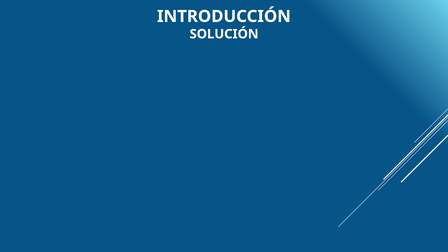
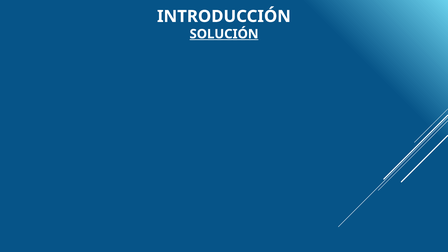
SOLUCIÓN underline: none -> present
